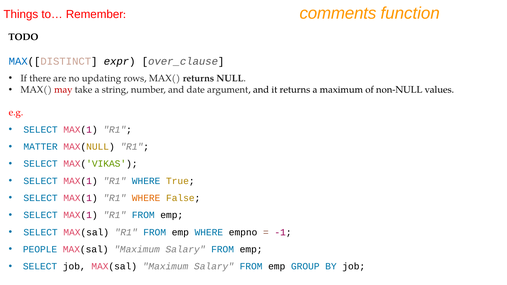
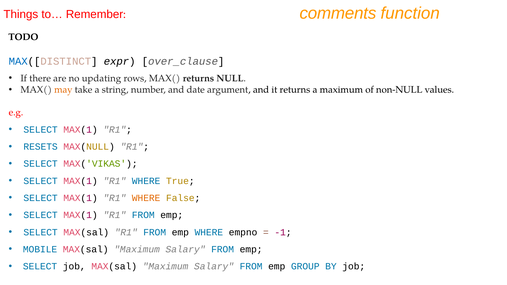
may colour: red -> orange
MATTER: MATTER -> RESETS
PEOPLE: PEOPLE -> MOBILE
